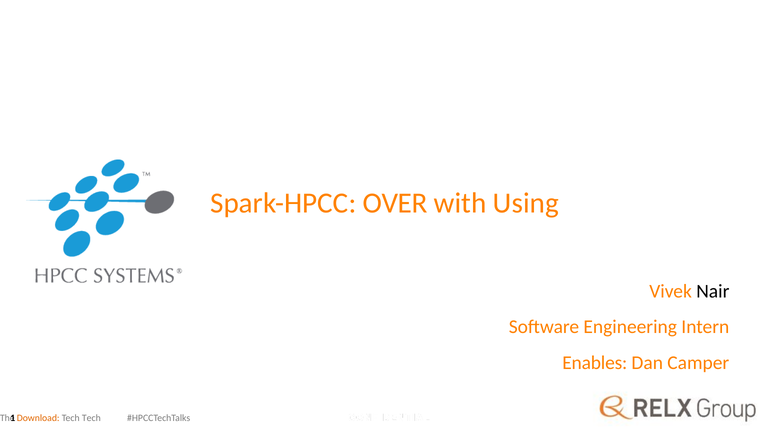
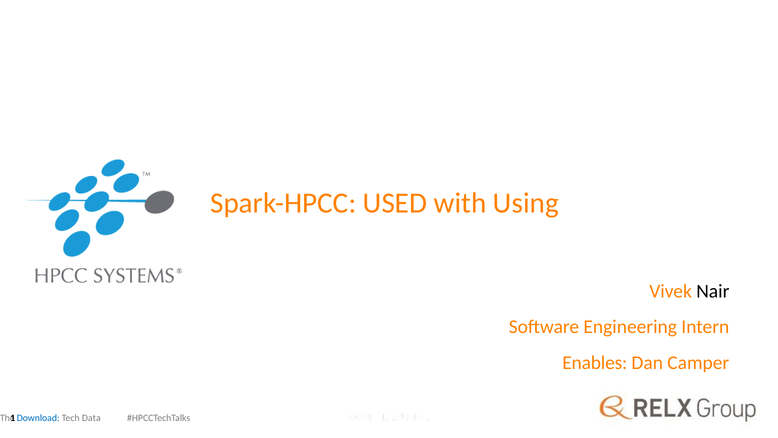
OVER: OVER -> USED
Download colour: orange -> blue
Tech Tech: Tech -> Data
